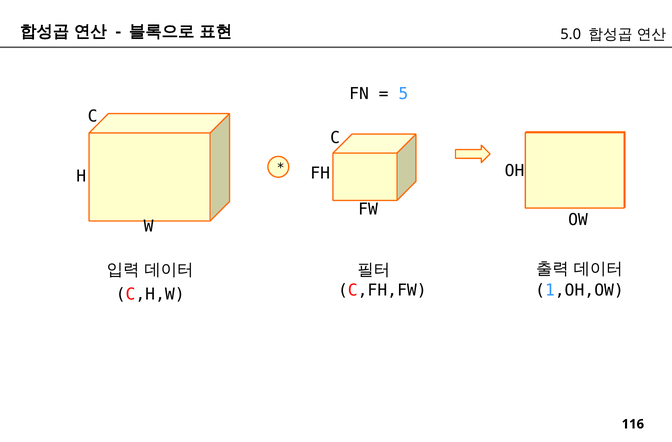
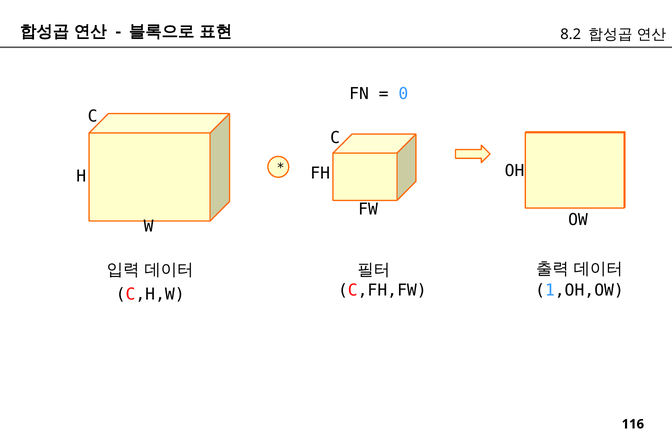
5.0: 5.0 -> 8.2
5: 5 -> 0
